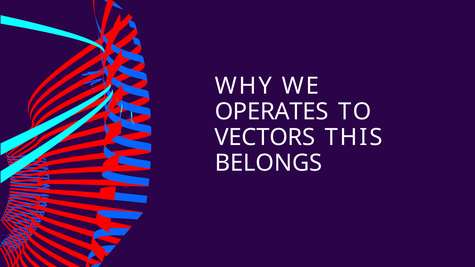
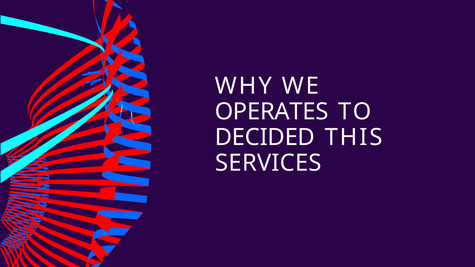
VECTORS: VECTORS -> DECIDED
BELONGS: BELONGS -> SERVICES
